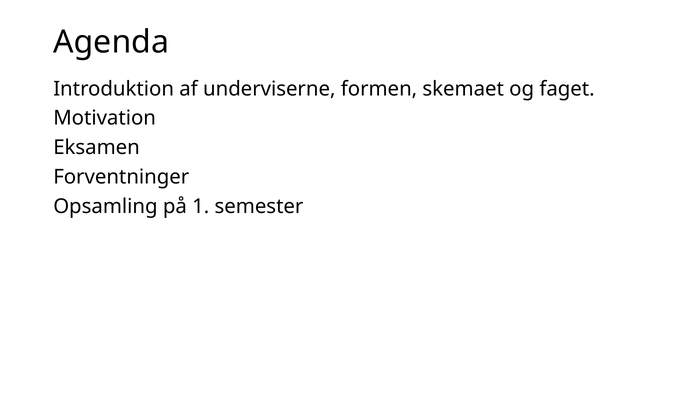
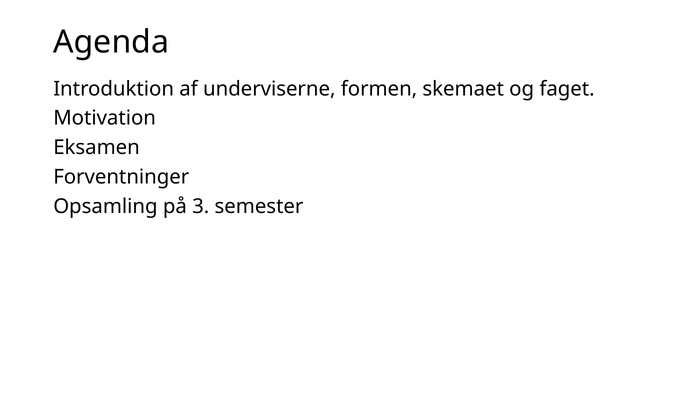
1: 1 -> 3
